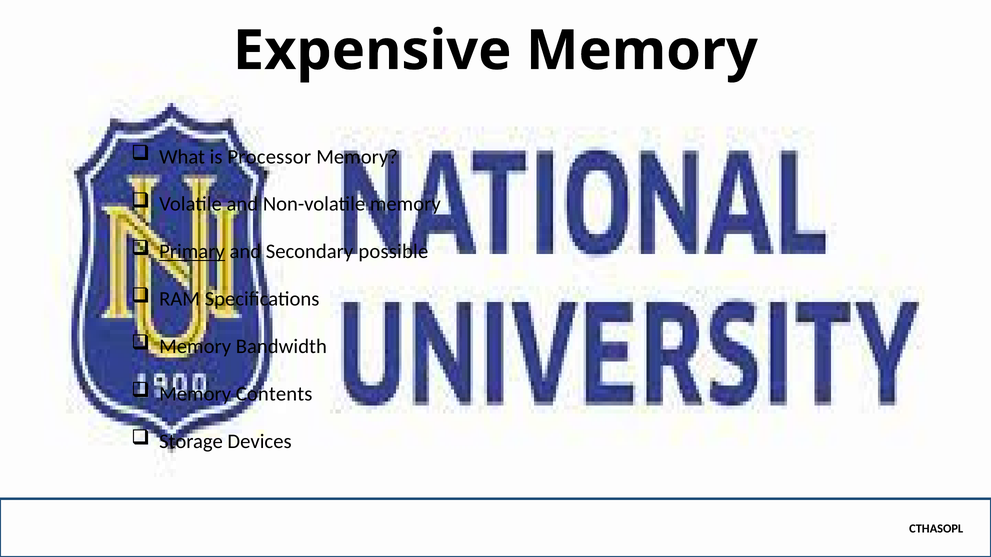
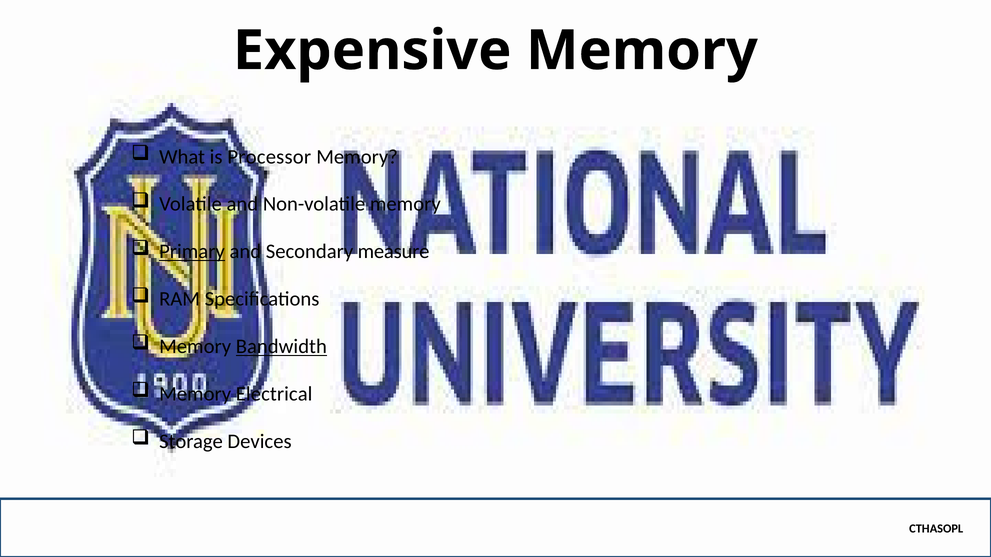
possible: possible -> measure
Bandwidth underline: none -> present
Contents: Contents -> Electrical
